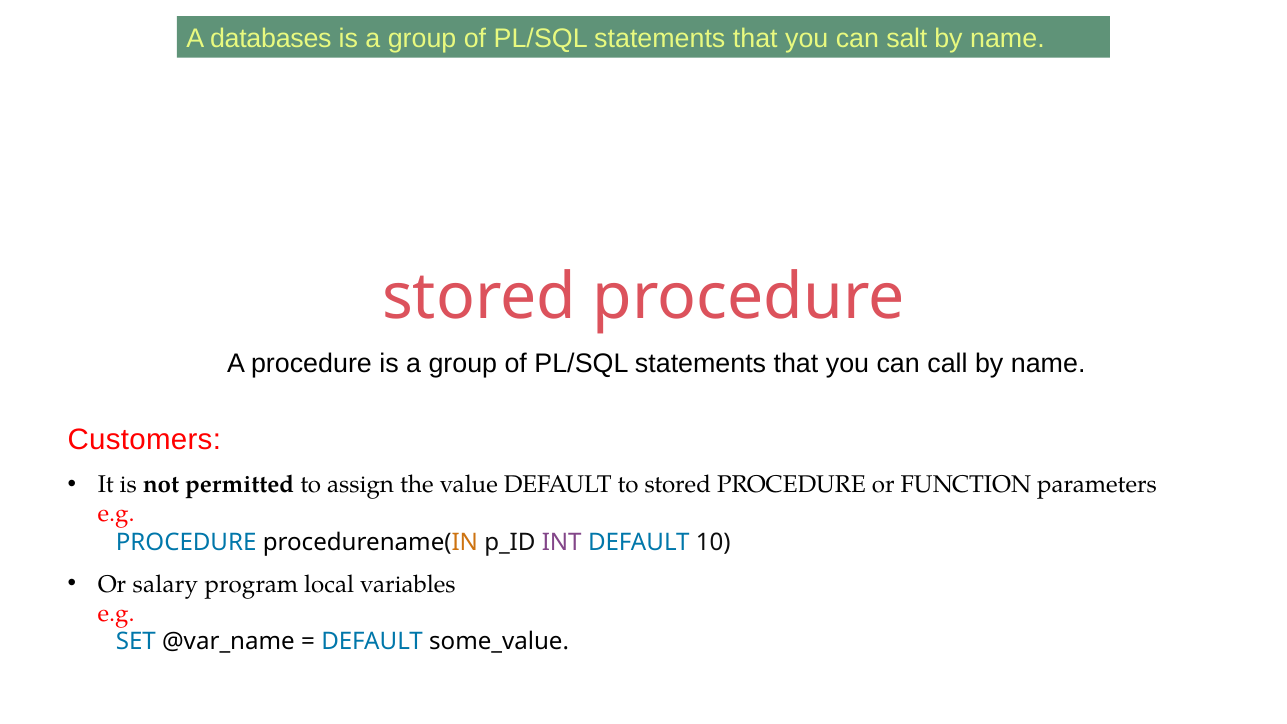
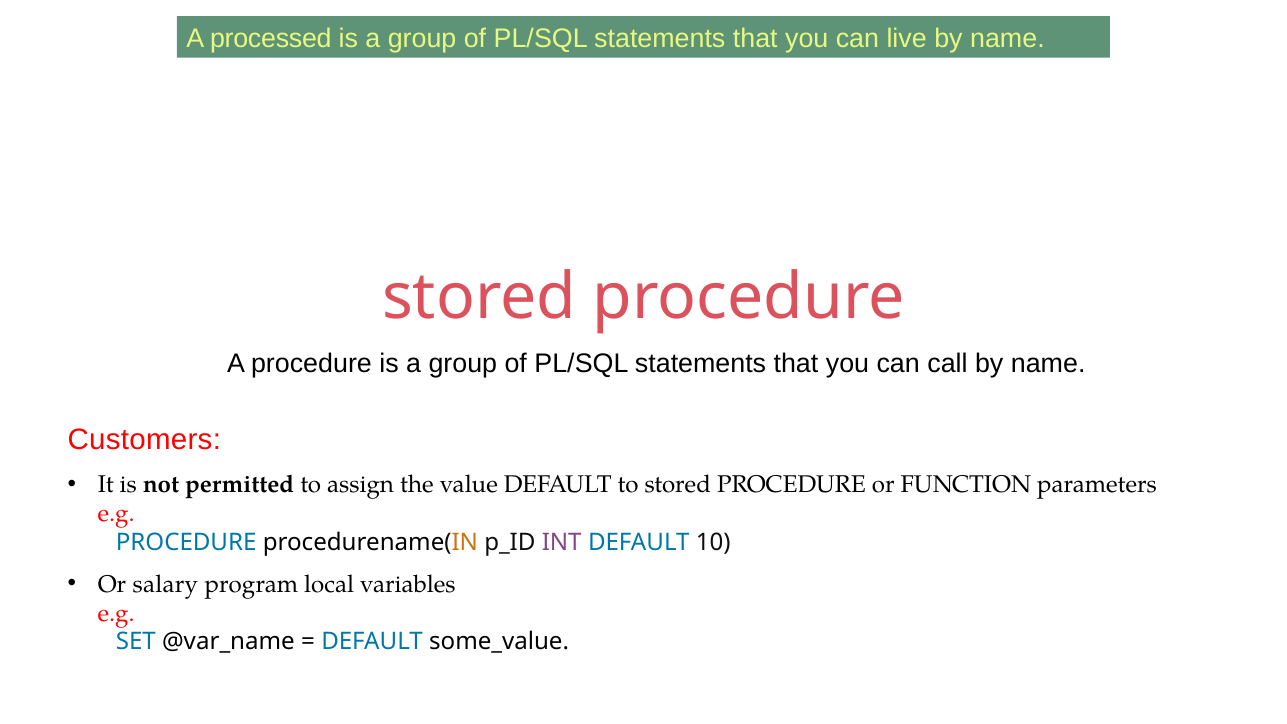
databases: databases -> processed
salt: salt -> live
